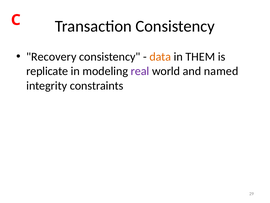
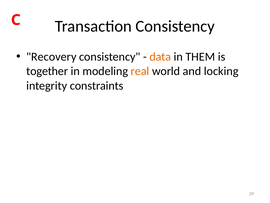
replicate: replicate -> together
real colour: purple -> orange
named: named -> locking
